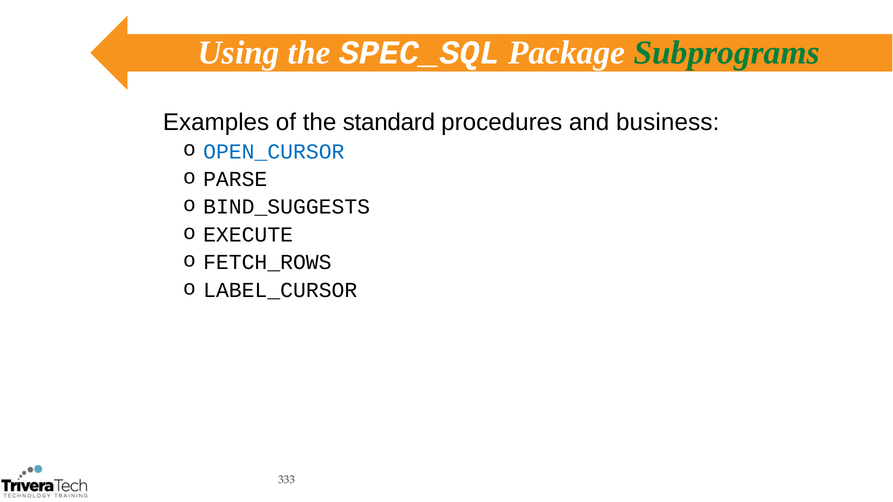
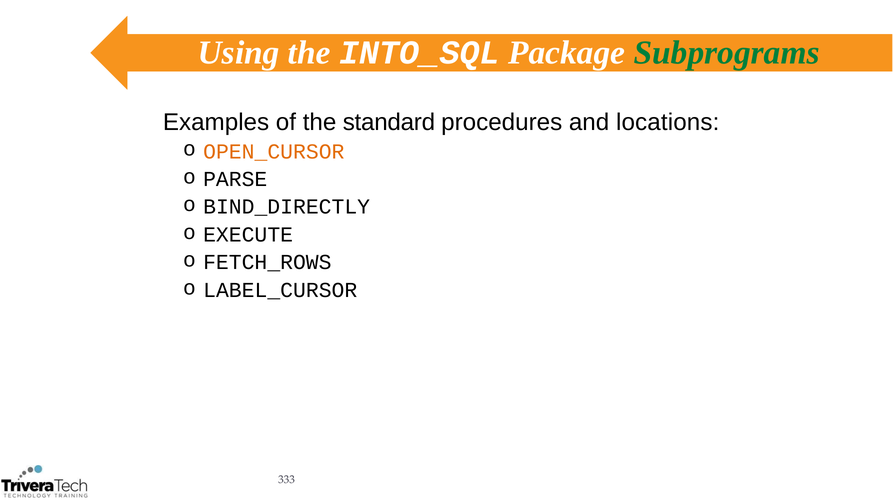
SPEC_SQL: SPEC_SQL -> INTO_SQL
business: business -> locations
OPEN_CURSOR colour: blue -> orange
BIND_SUGGESTS: BIND_SUGGESTS -> BIND_DIRECTLY
